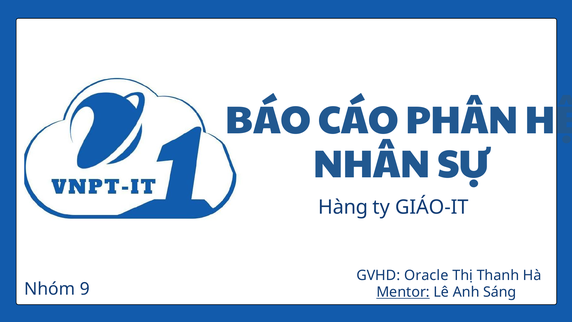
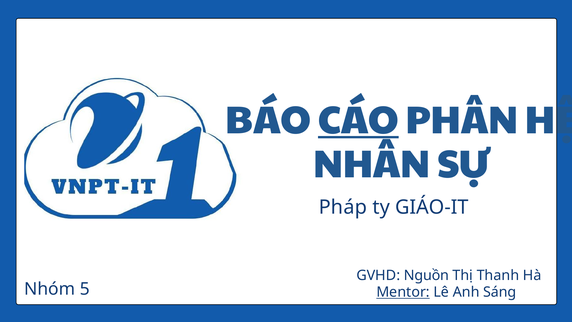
CÁO underline: none -> present
Hàng: Hàng -> Pháp
Oracle: Oracle -> Nguồn
9: 9 -> 5
